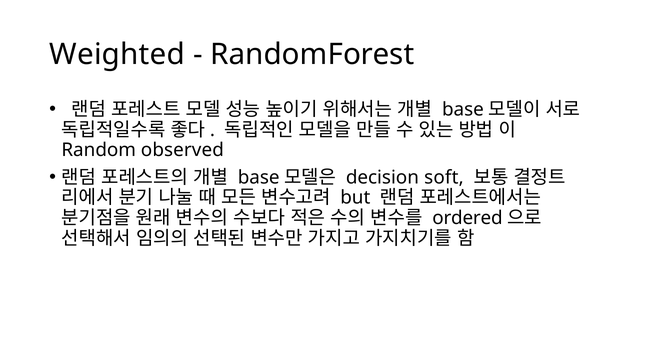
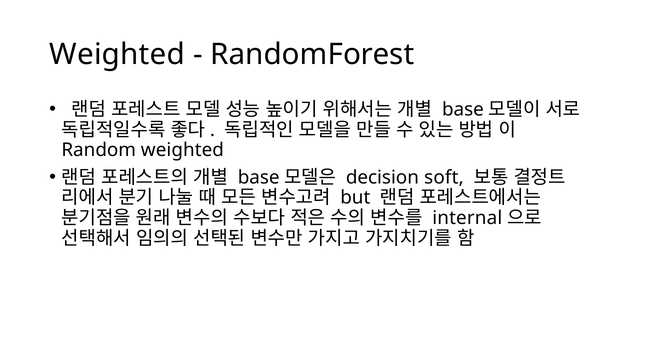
Random observed: observed -> weighted
ordered: ordered -> internal
